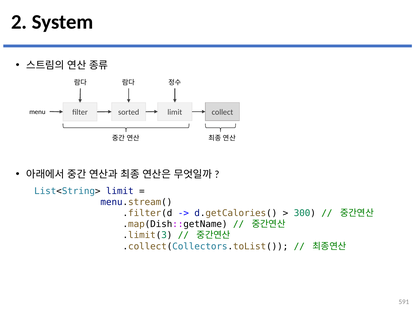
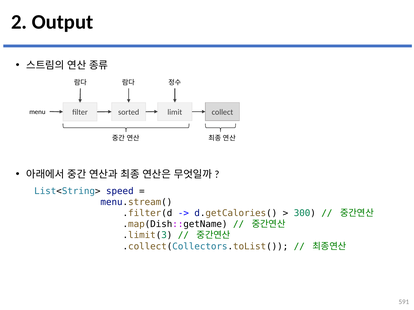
System: System -> Output
List<String> limit: limit -> speed
